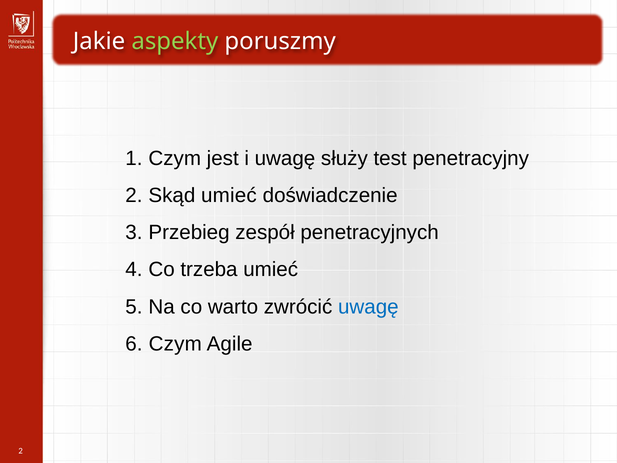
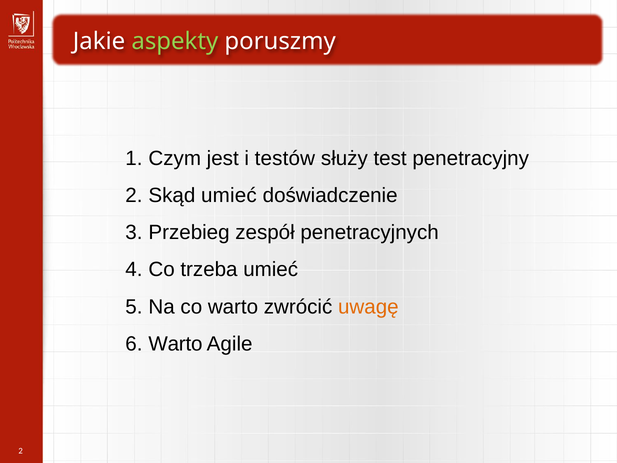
i uwagę: uwagę -> testów
uwagę at (368, 307) colour: blue -> orange
Czym at (175, 344): Czym -> Warto
